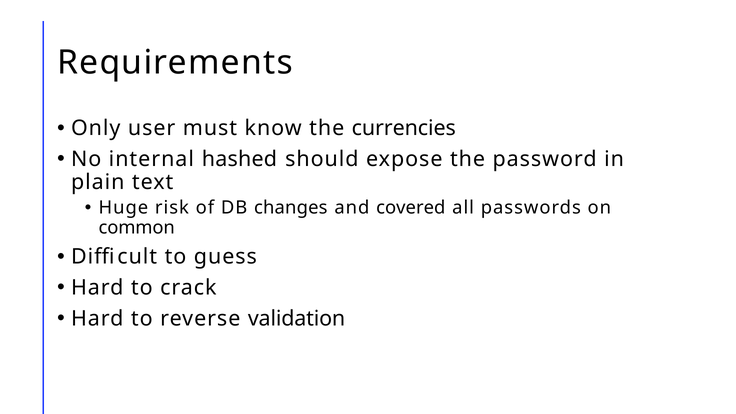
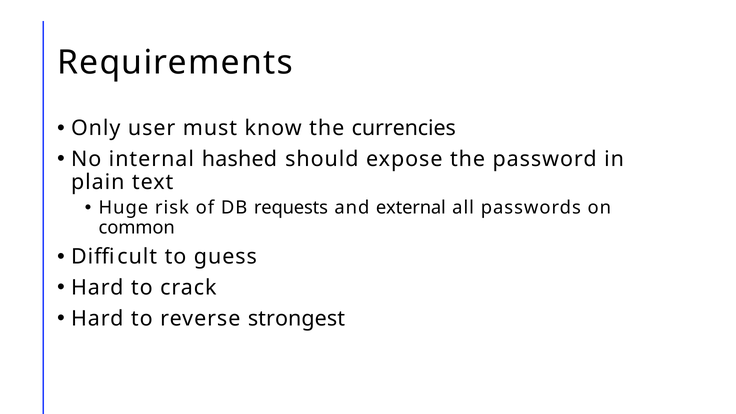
changes: changes -> requests
covered: covered -> external
validation: validation -> strongest
